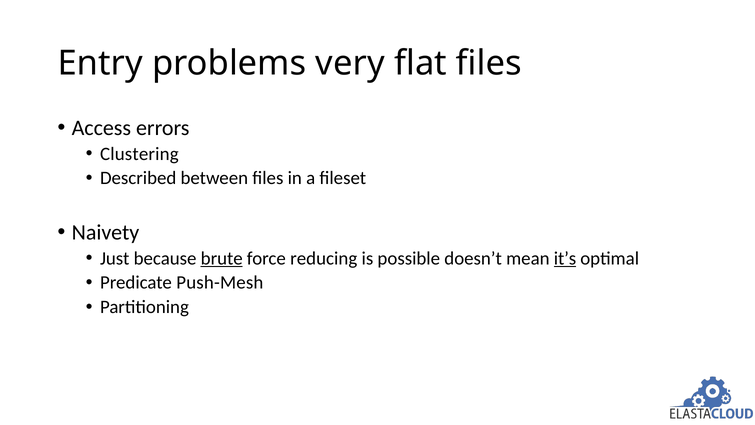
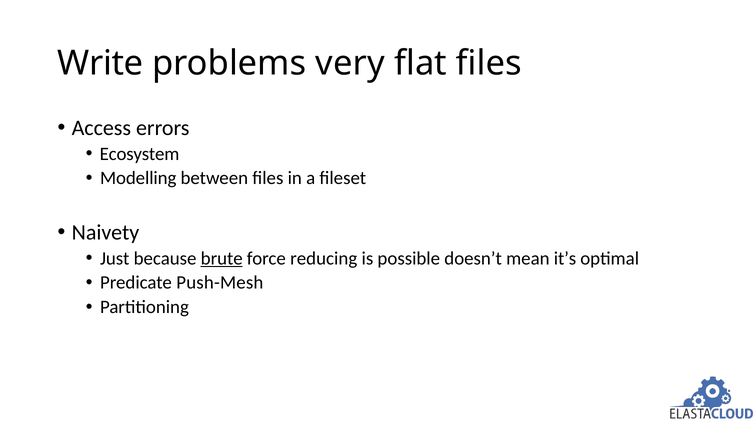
Entry: Entry -> Write
Clustering: Clustering -> Ecosystem
Described: Described -> Modelling
it’s underline: present -> none
